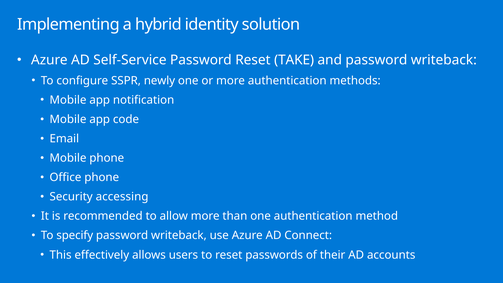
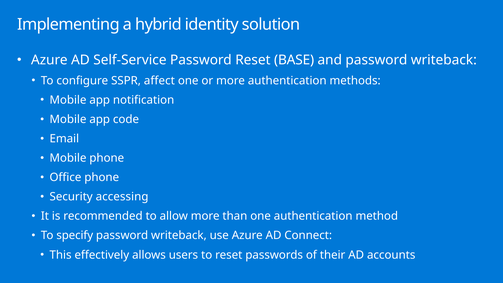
TAKE: TAKE -> BASE
newly: newly -> affect
